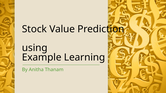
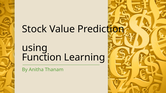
Example: Example -> Function
